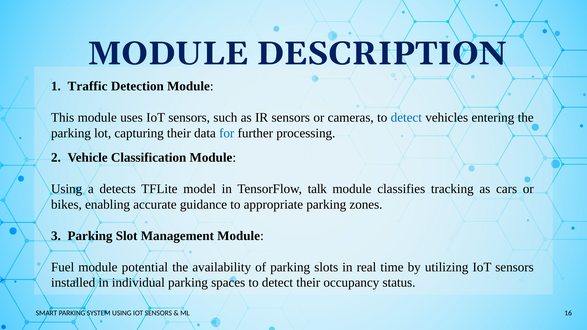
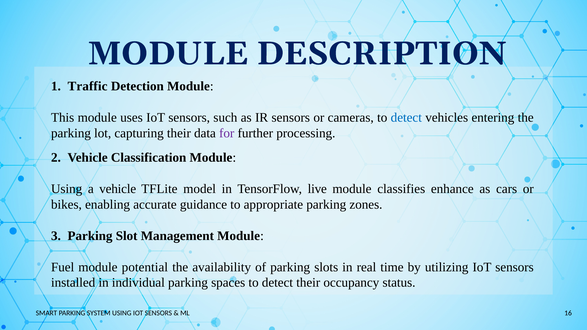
for colour: blue -> purple
a detects: detects -> vehicle
talk: talk -> live
tracking: tracking -> enhance
